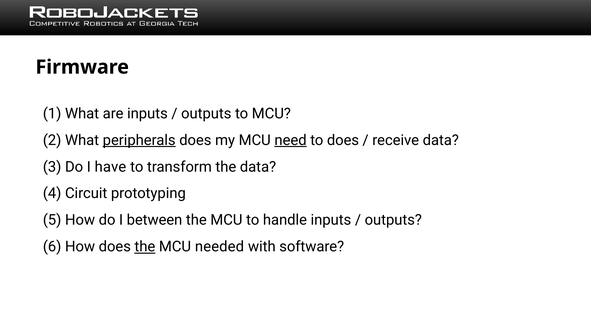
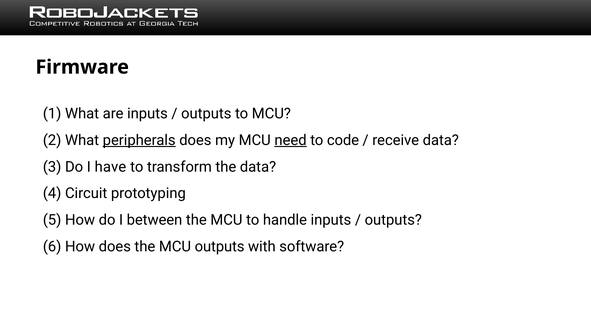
to does: does -> code
the at (145, 246) underline: present -> none
MCU needed: needed -> outputs
